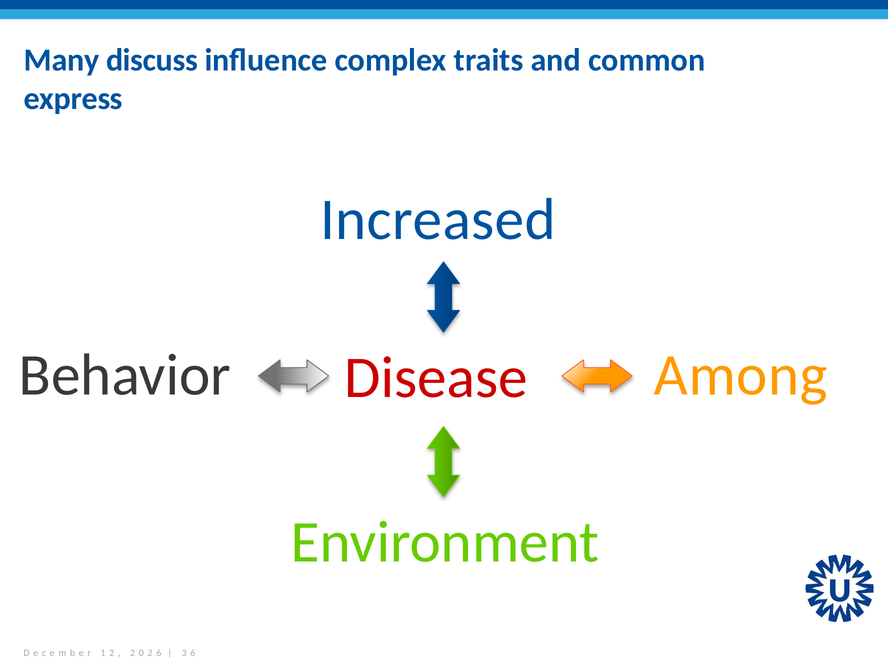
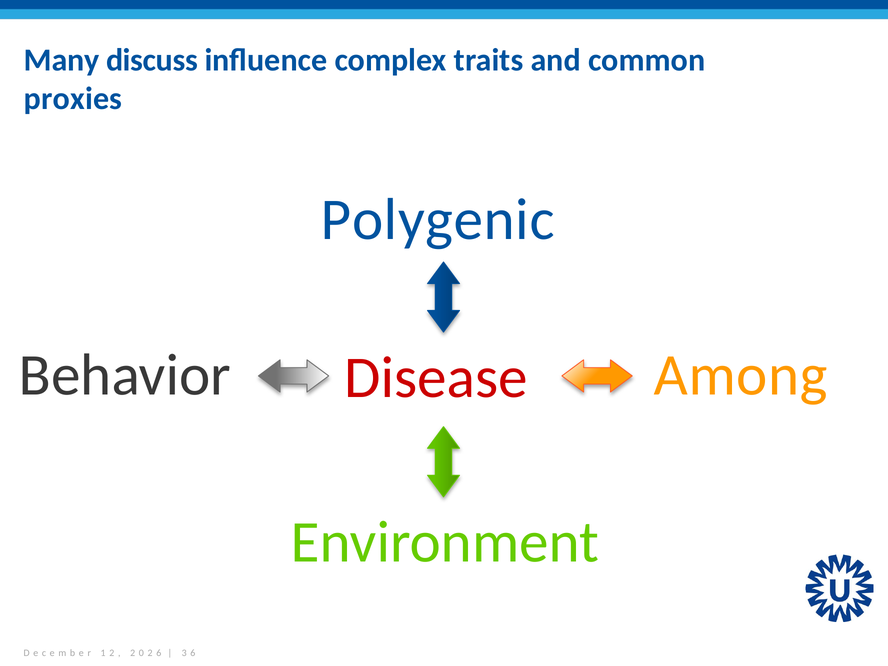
express: express -> proxies
Increased: Increased -> Polygenic
